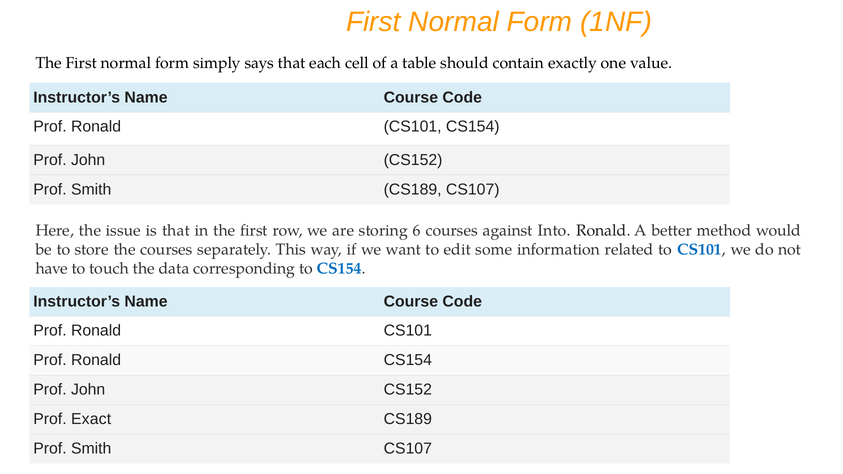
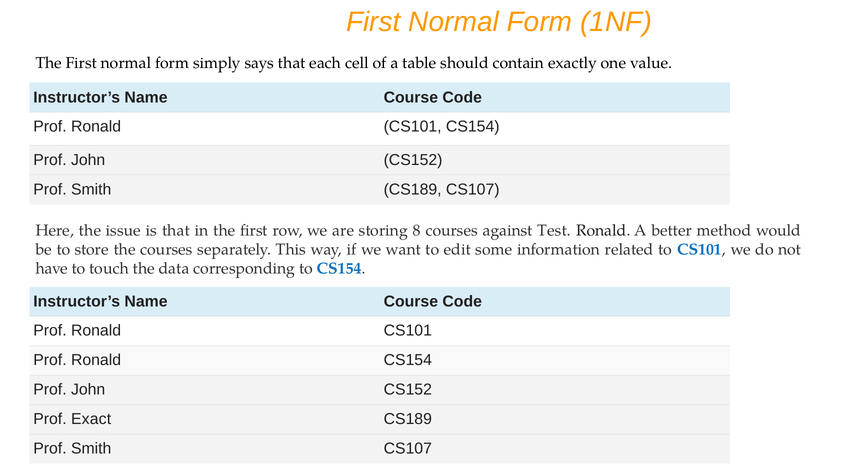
6: 6 -> 8
Into: Into -> Test
